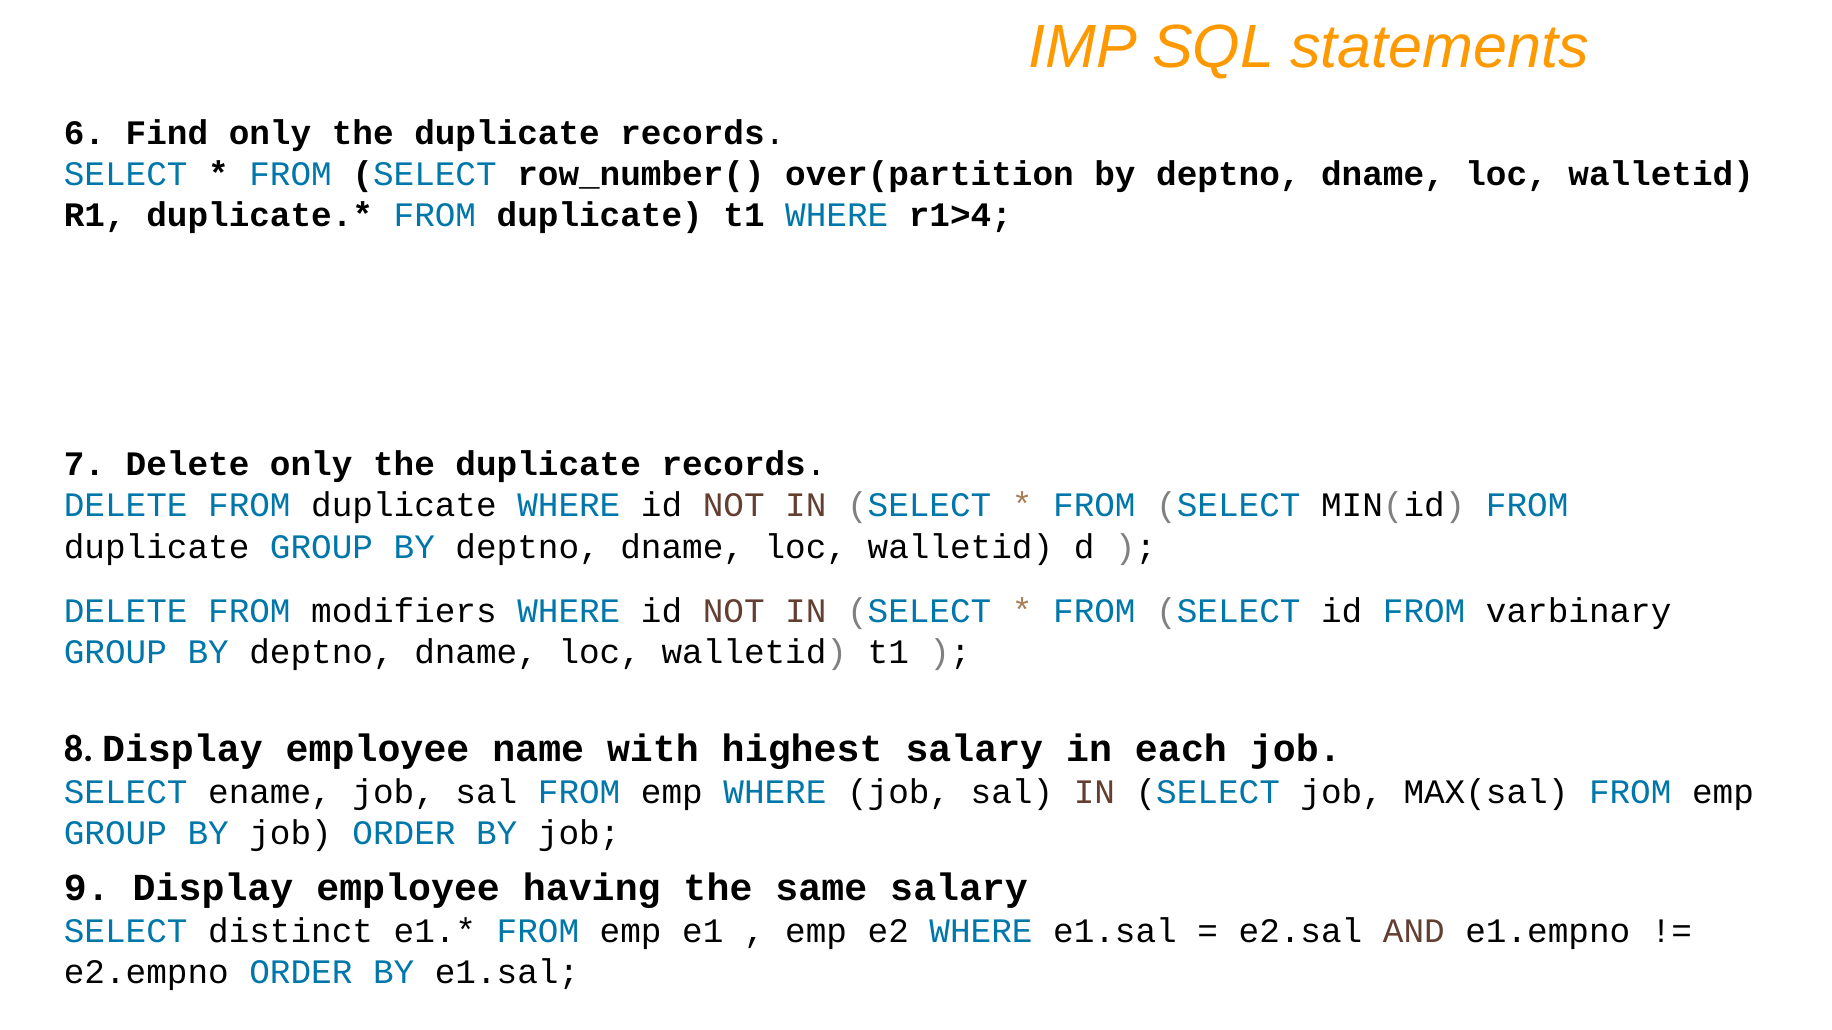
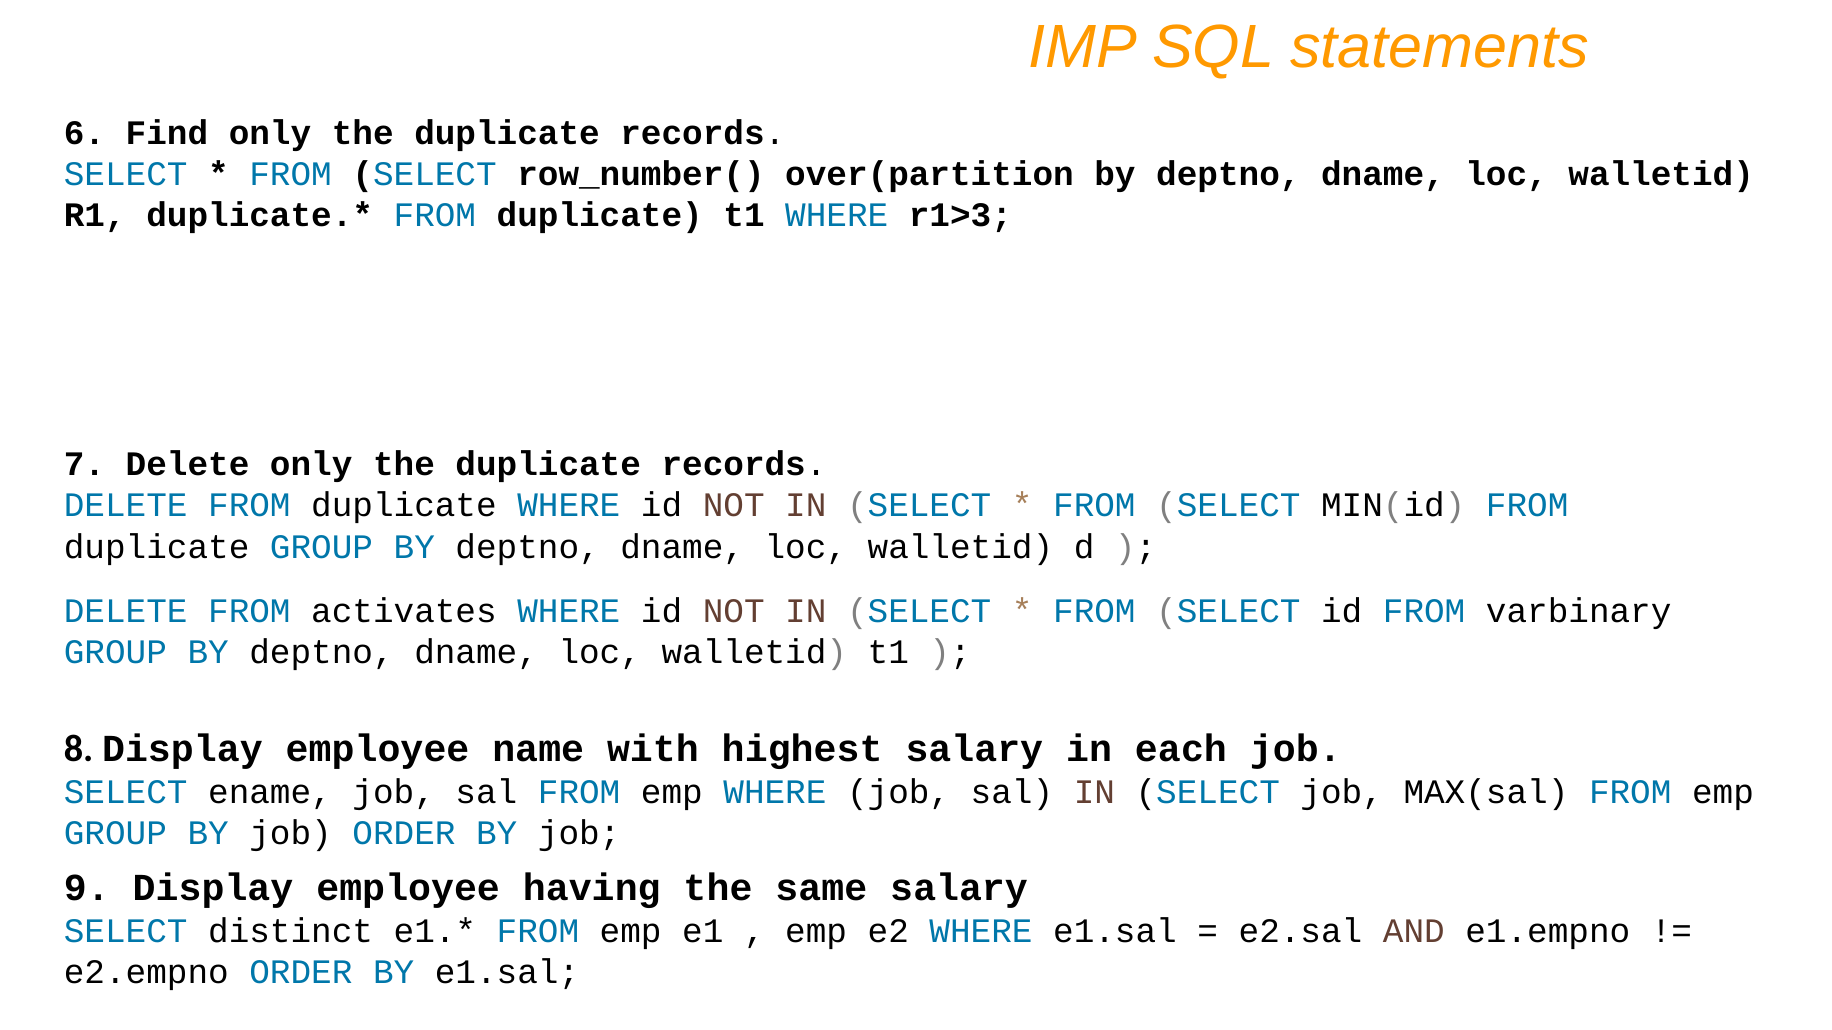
r1>4: r1>4 -> r1>3
modifiers: modifiers -> activates
